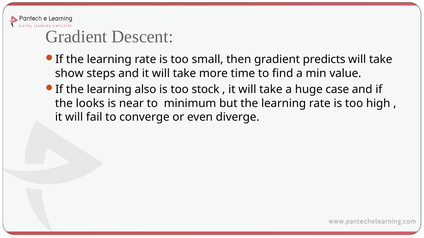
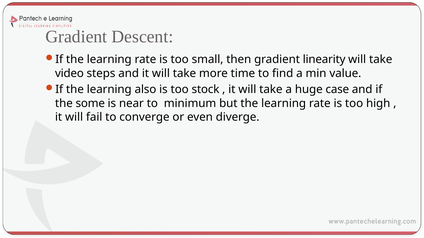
predicts: predicts -> linearity
show: show -> video
looks: looks -> some
